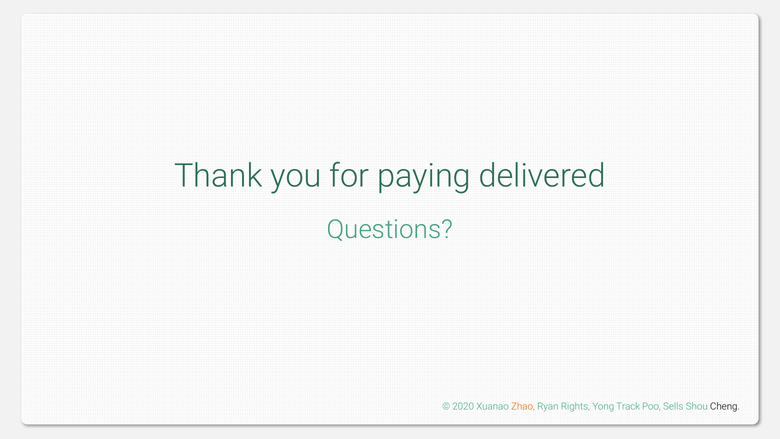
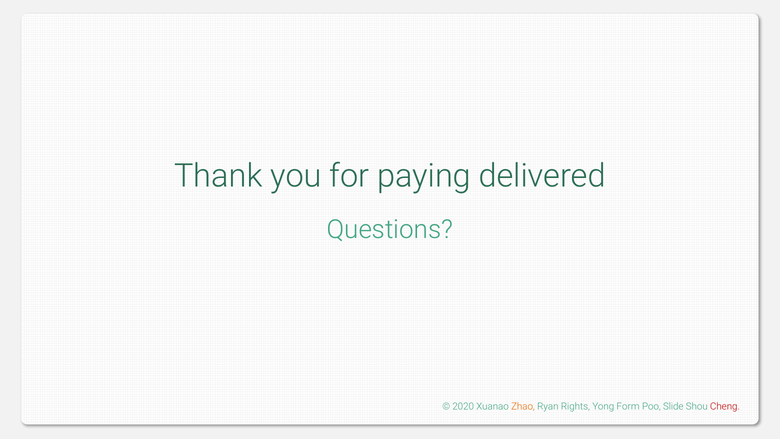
Track: Track -> Form
Sells: Sells -> Slide
Cheng colour: black -> red
